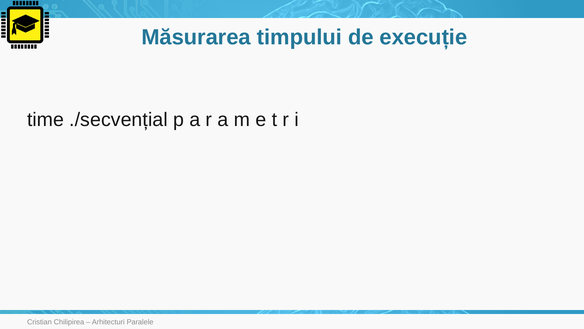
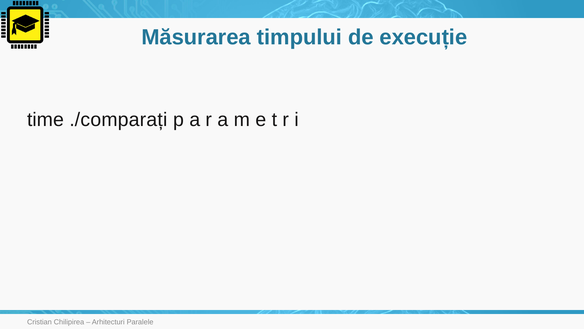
./secvențial: ./secvențial -> ./comparați
